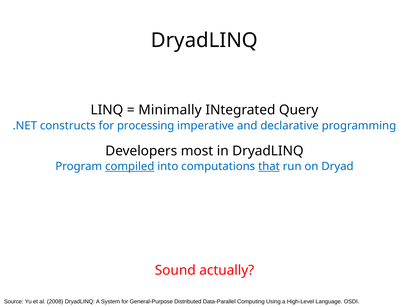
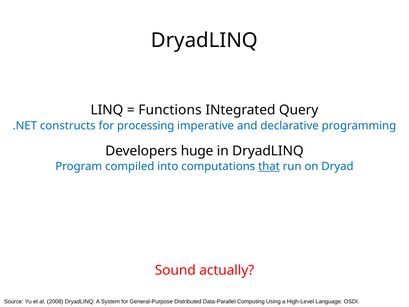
Minimally: Minimally -> Functions
most: most -> huge
compiled underline: present -> none
